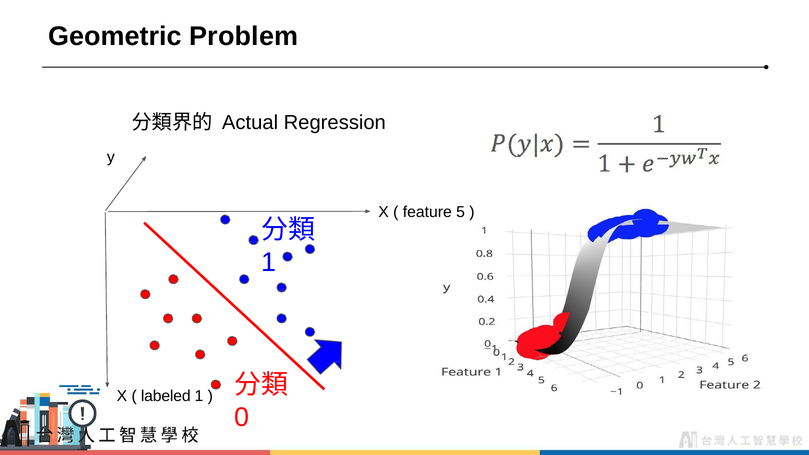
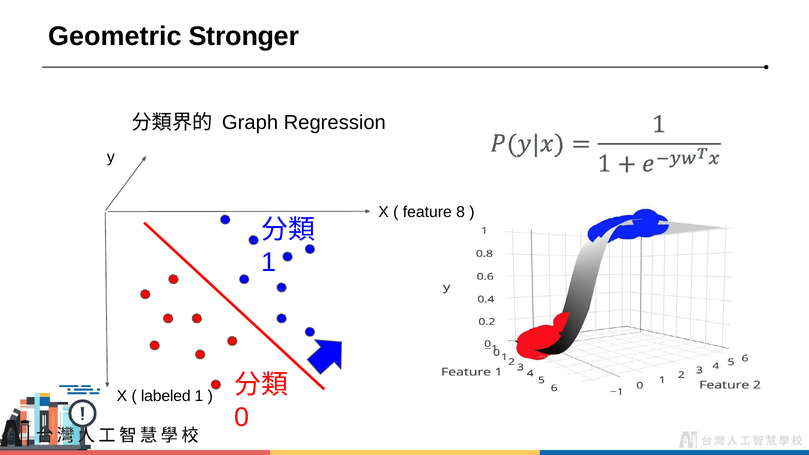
Problem: Problem -> Stronger
Actual: Actual -> Graph
5: 5 -> 8
